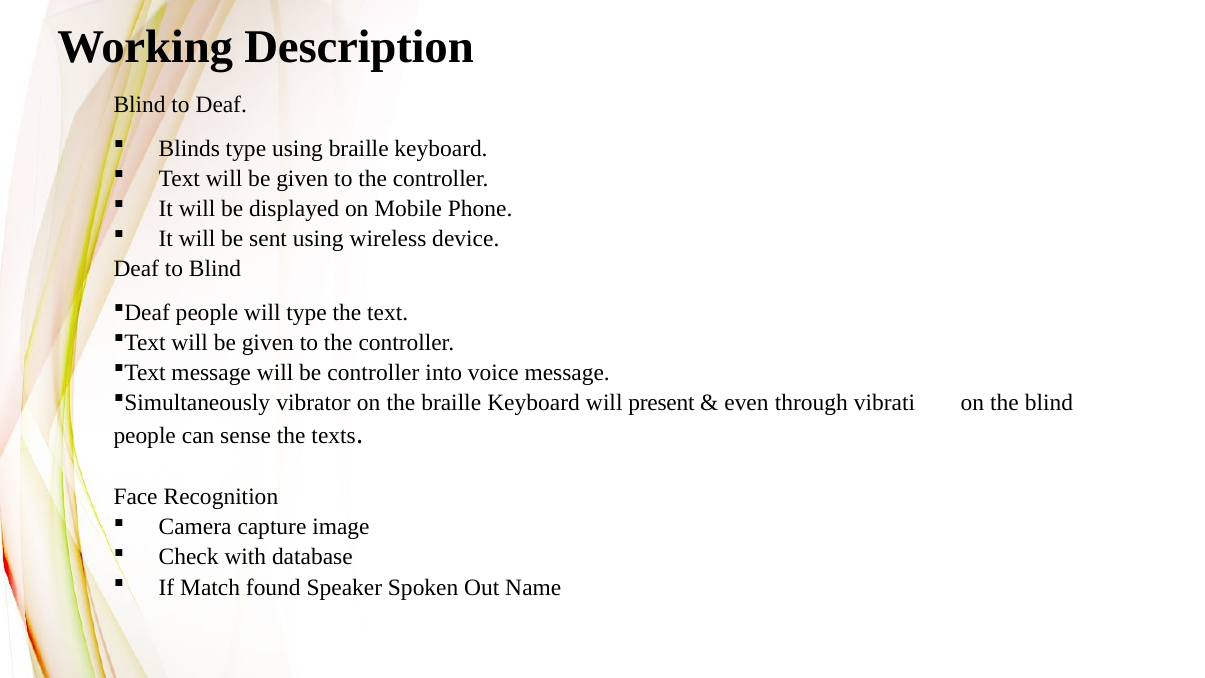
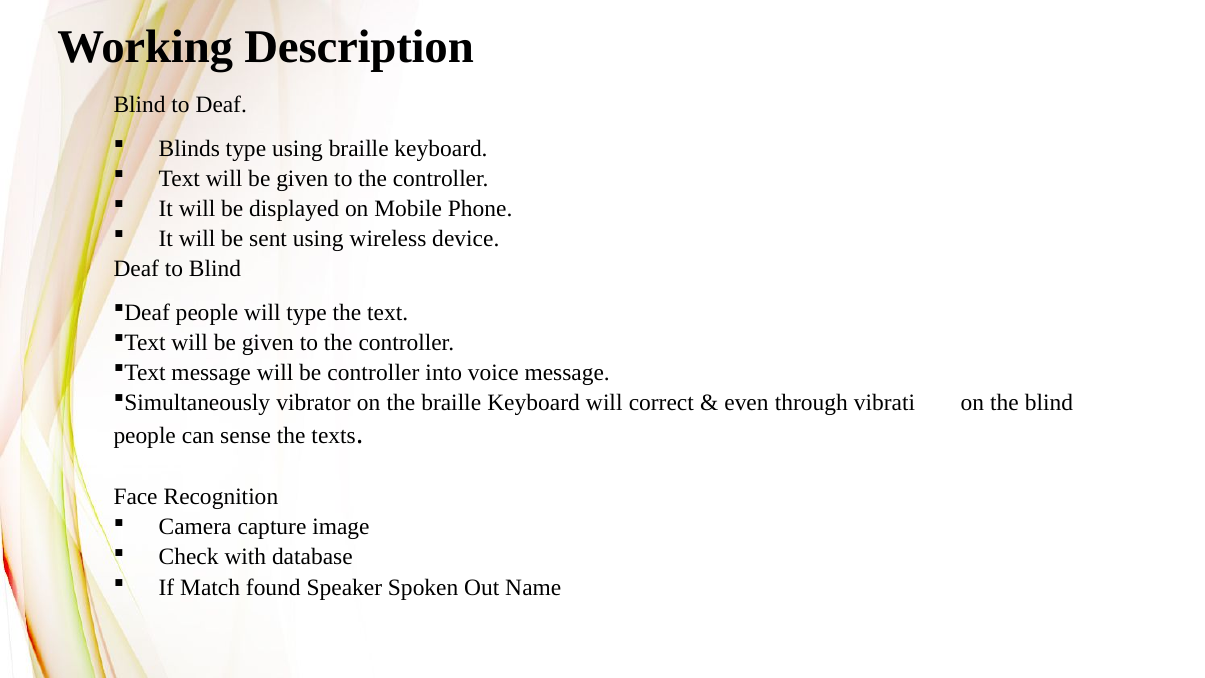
present: present -> correct
